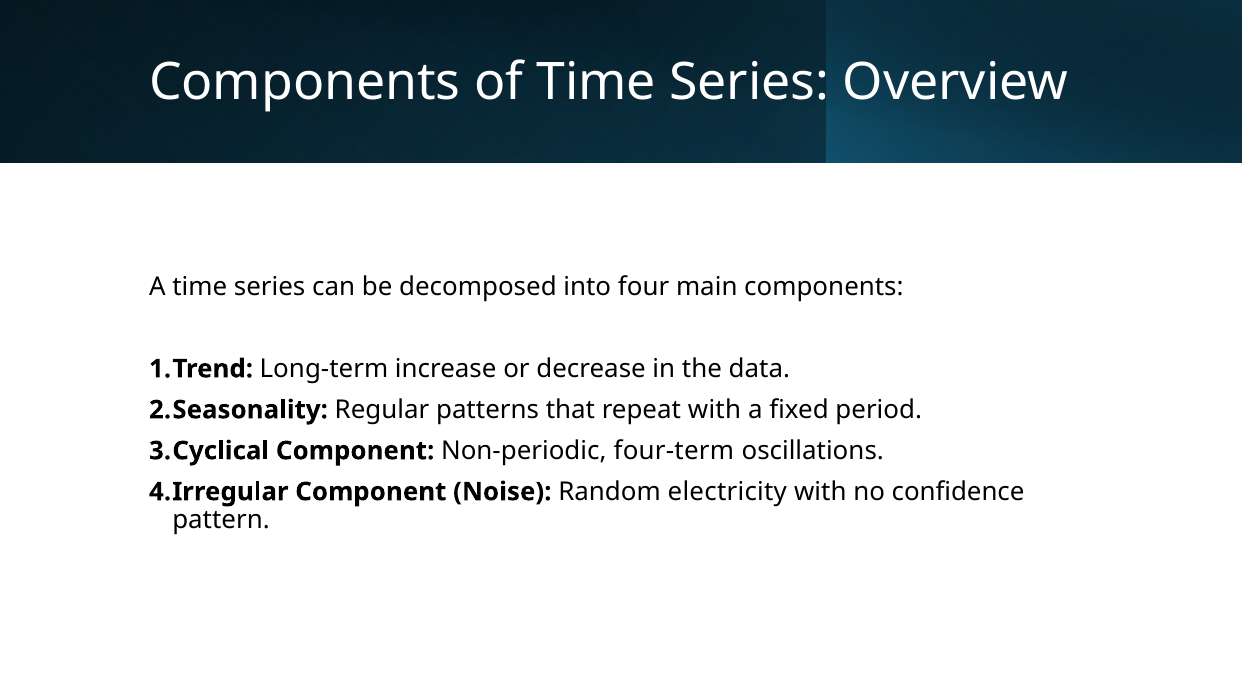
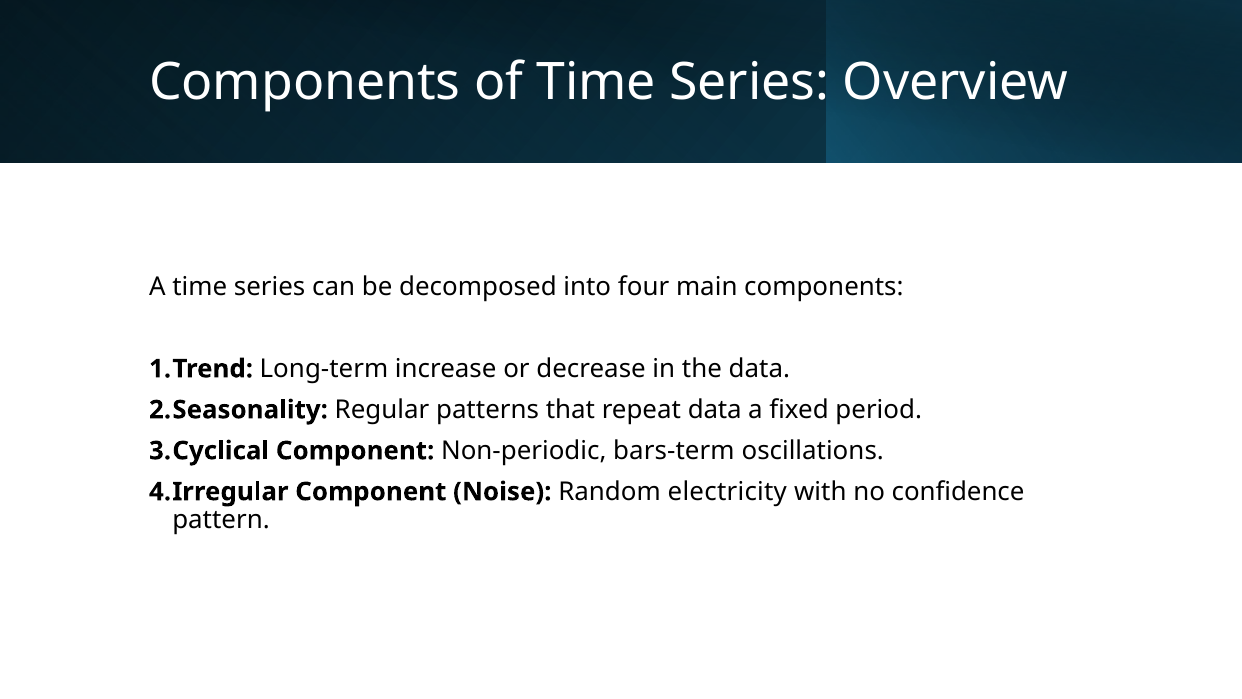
repeat with: with -> data
four-term: four-term -> bars-term
